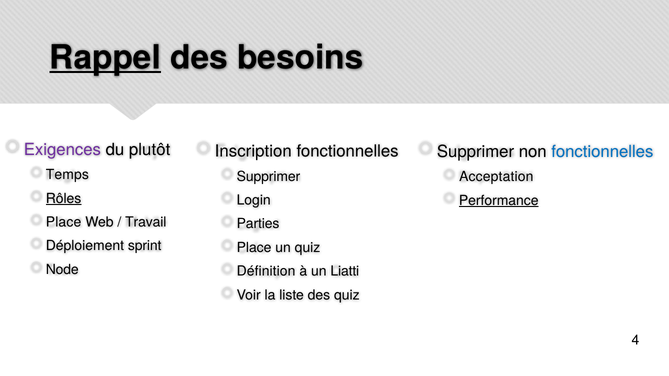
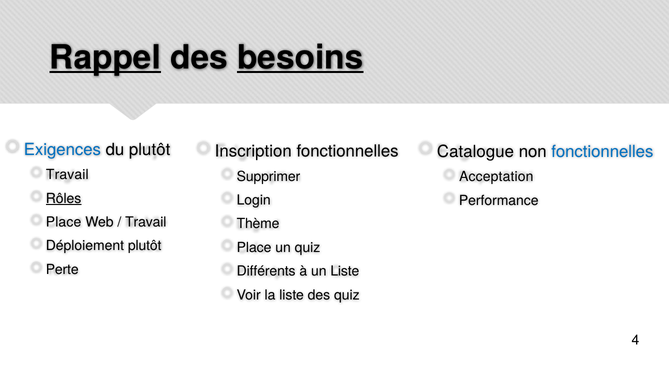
besoins underline: none -> present
Exigences colour: purple -> blue
Supprimer at (476, 152): Supprimer -> Catalogue
Temps at (67, 175): Temps -> Travail
Performance underline: present -> none
Parties: Parties -> Thème
Déploiement sprint: sprint -> plutôt
Node: Node -> Perte
Définition: Définition -> Différents
un Liatti: Liatti -> Liste
